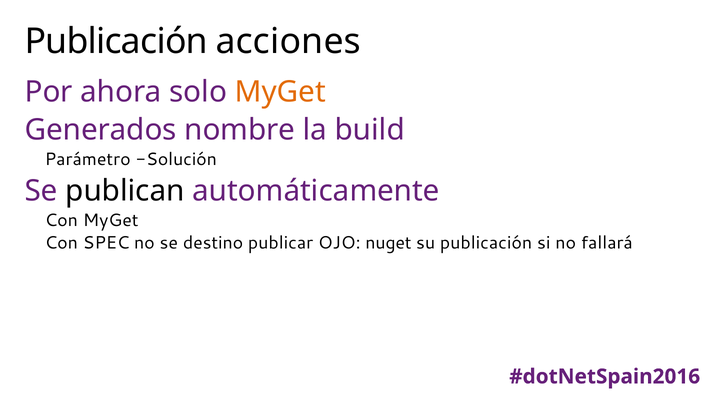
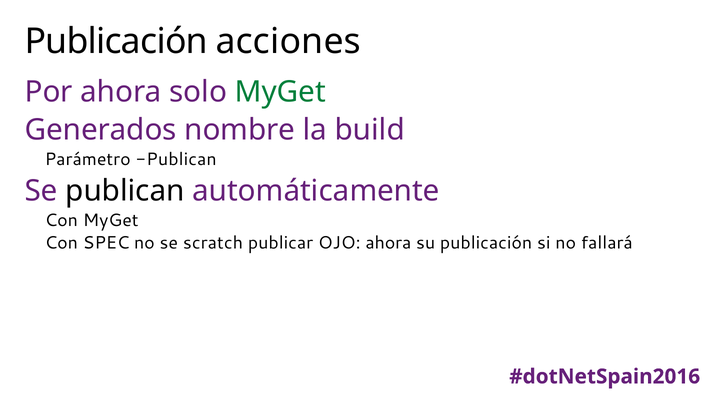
MyGet at (280, 92) colour: orange -> green
Parámetro Solución: Solución -> Publican
destino: destino -> scratch
OJO nuget: nuget -> ahora
